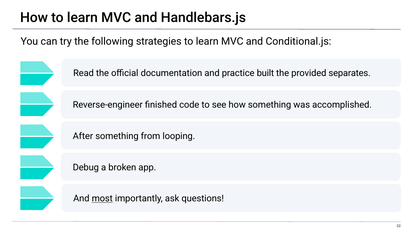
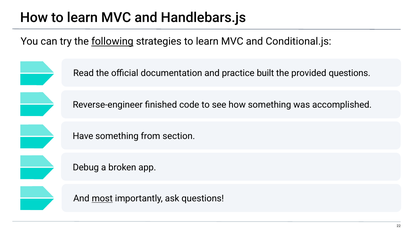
following underline: none -> present
provided separates: separates -> questions
After: After -> Have
looping: looping -> section
